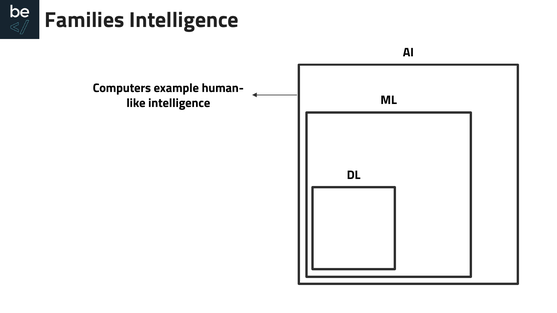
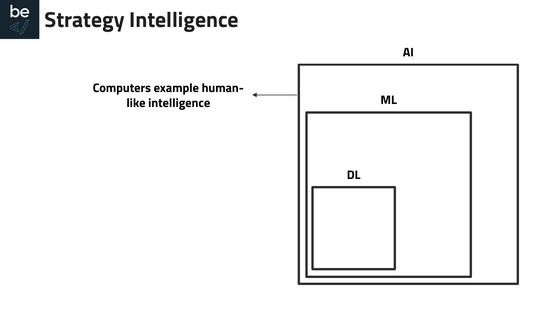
Families: Families -> Strategy
